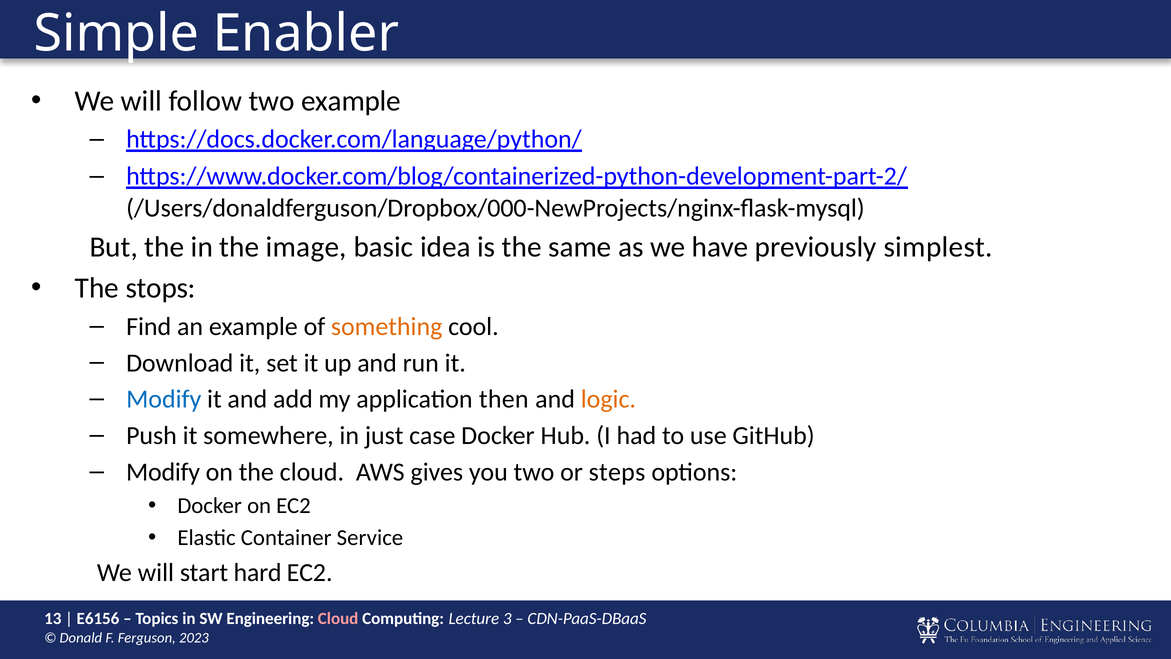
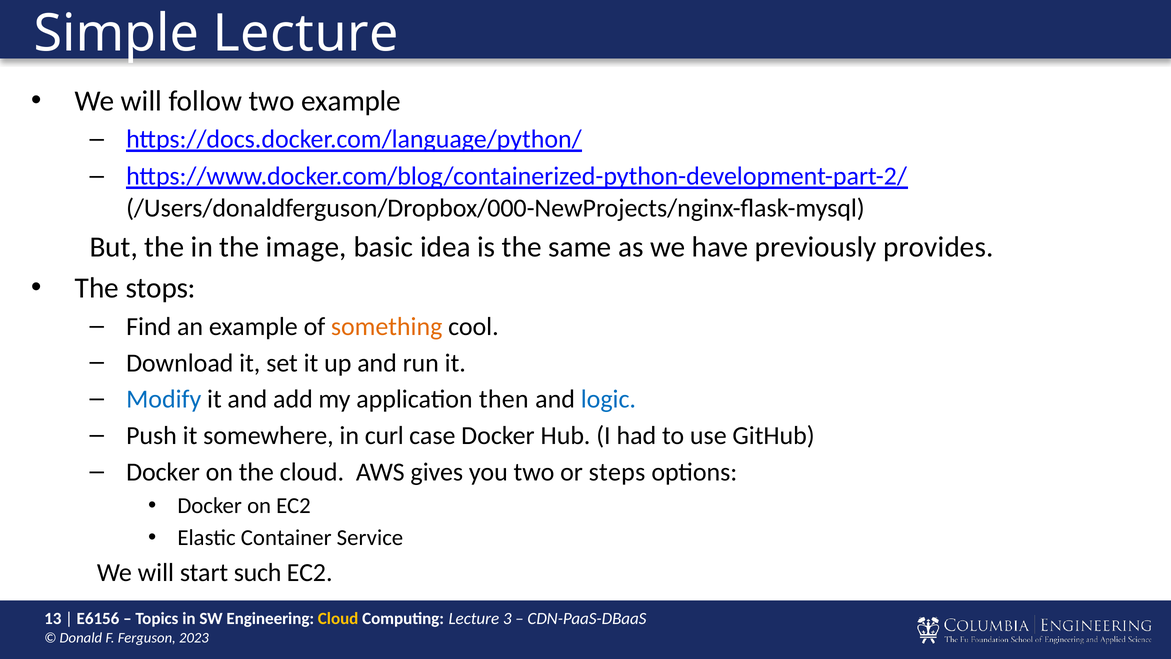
Simple Enabler: Enabler -> Lecture
simplest: simplest -> provides
logic colour: orange -> blue
just: just -> curl
Modify at (163, 472): Modify -> Docker
hard: hard -> such
Cloud at (338, 619) colour: pink -> yellow
